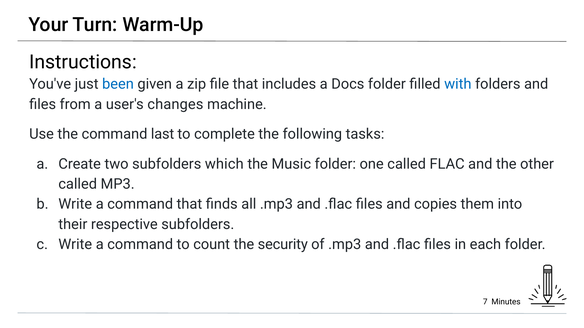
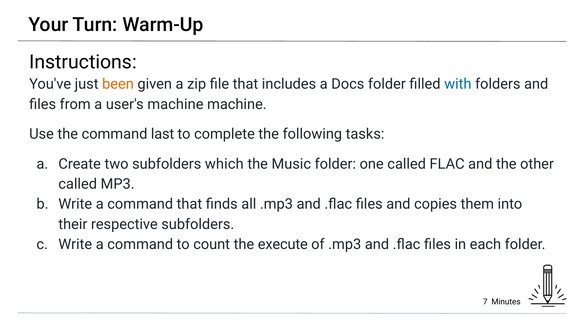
been colour: blue -> orange
user's changes: changes -> machine
security: security -> execute
